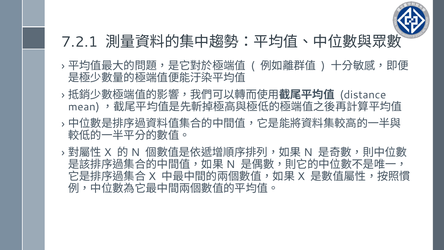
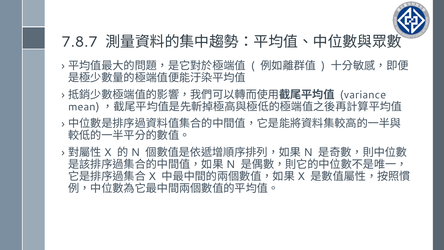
7.2.1: 7.2.1 -> 7.8.7
distance: distance -> variance
